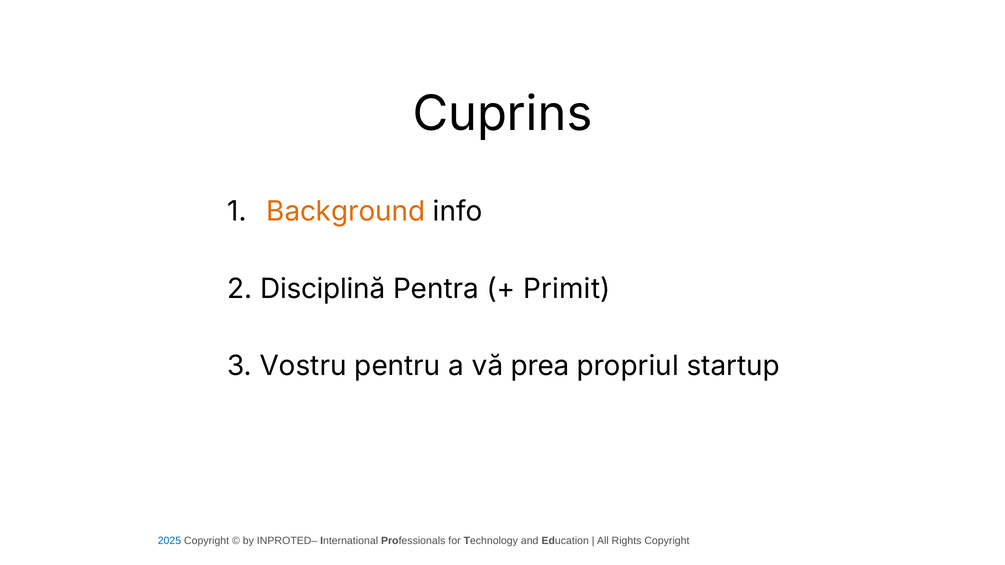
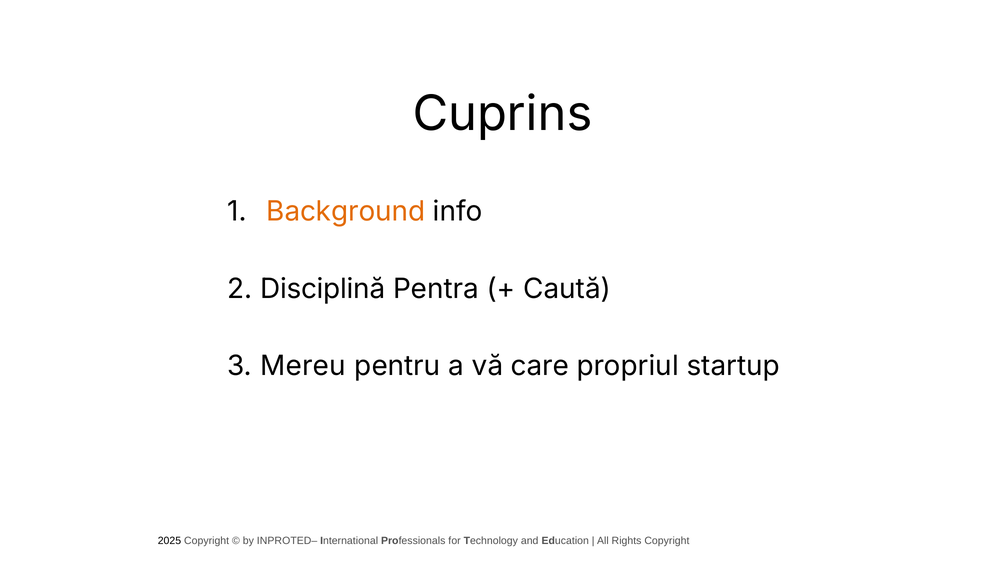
Primit: Primit -> Caută
Vostru: Vostru -> Mereu
prea: prea -> care
2025 colour: blue -> black
